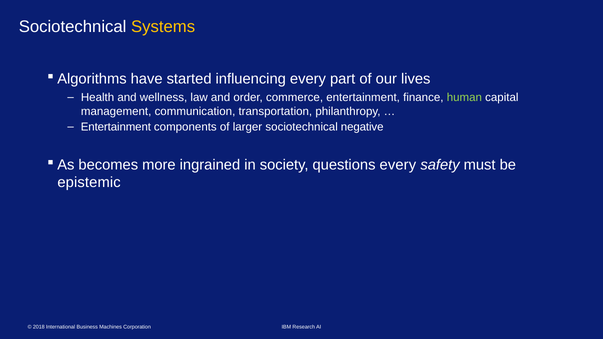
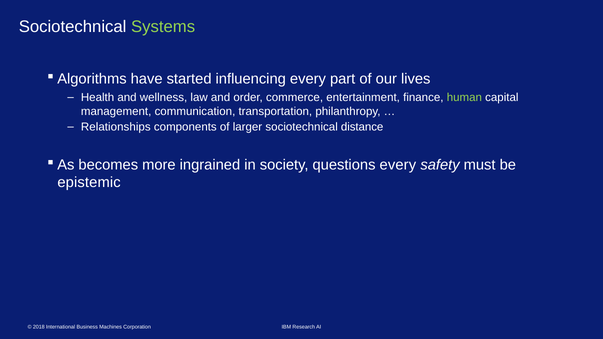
Systems colour: yellow -> light green
Entertainment at (116, 127): Entertainment -> Relationships
negative: negative -> distance
